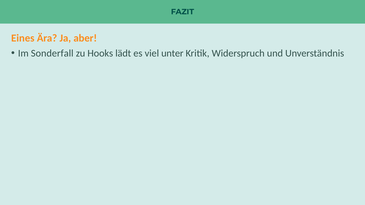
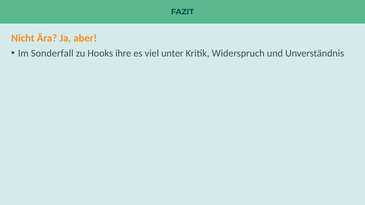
Eines: Eines -> Nicht
lädt: lädt -> ihre
